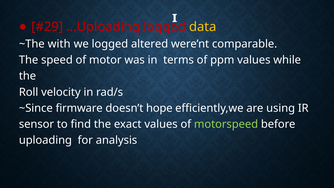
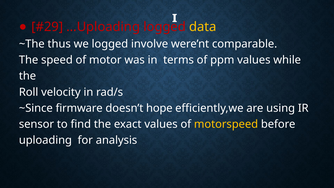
with: with -> thus
altered: altered -> involve
motorspeed colour: light green -> yellow
